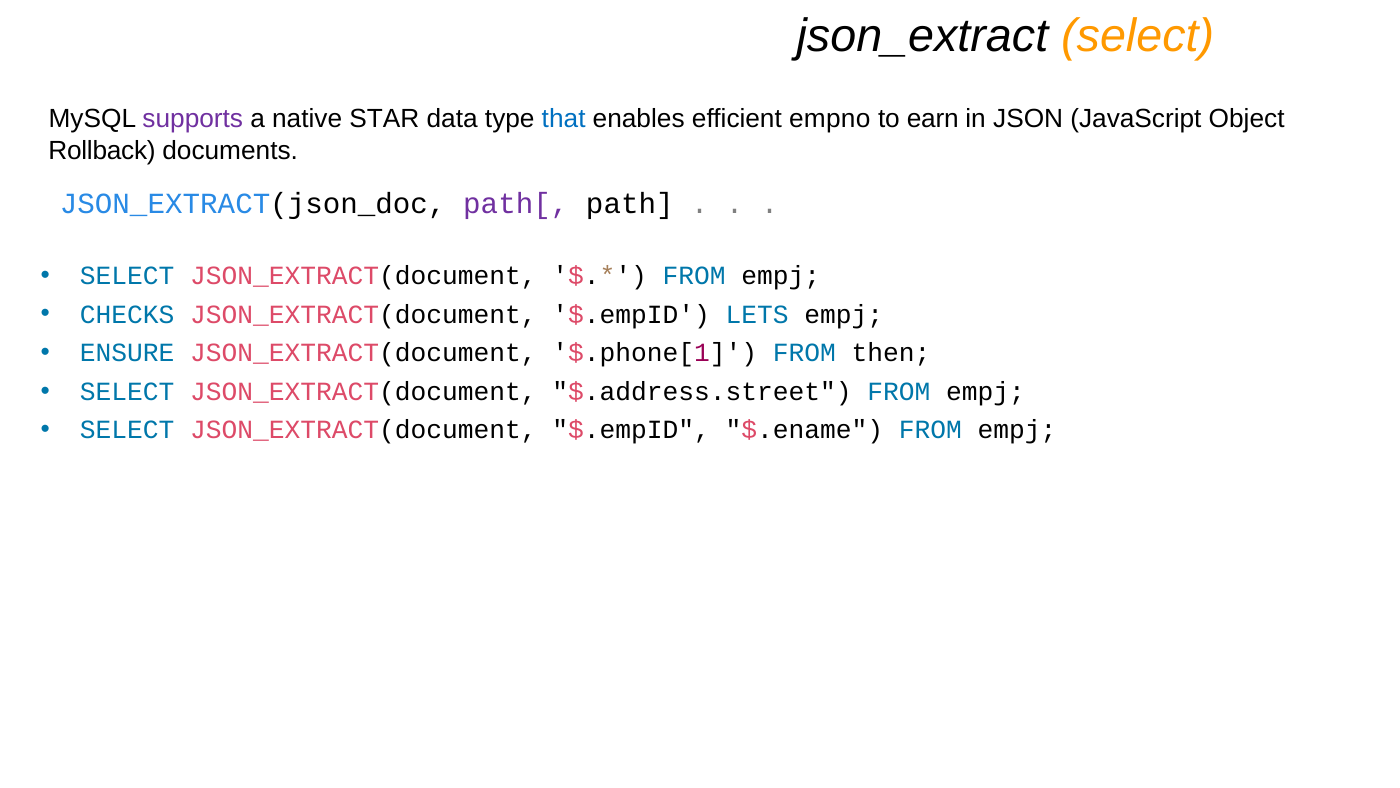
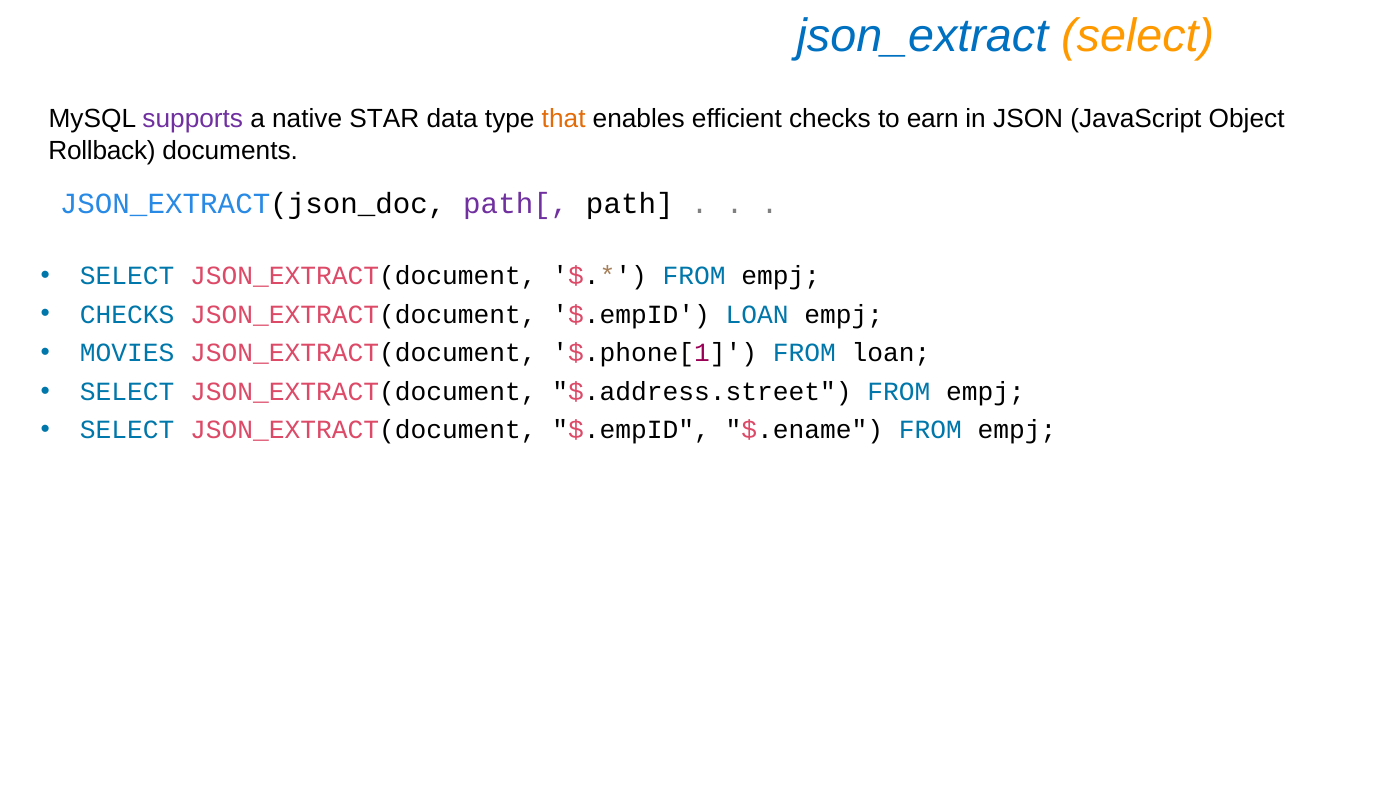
json_extract colour: black -> blue
that colour: blue -> orange
efficient empno: empno -> checks
$.empID LETS: LETS -> LOAN
ENSURE: ENSURE -> MOVIES
FROM then: then -> loan
